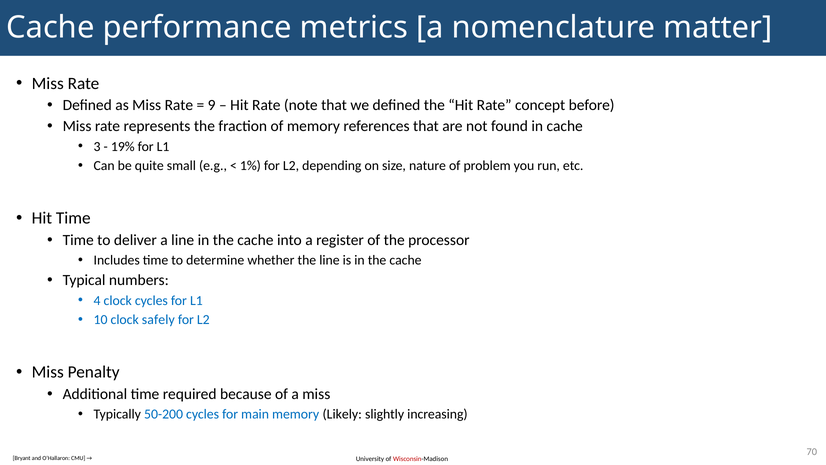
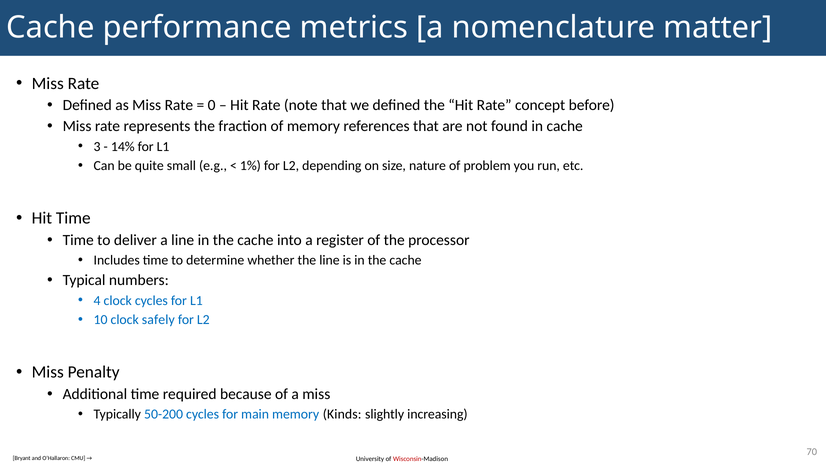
9: 9 -> 0
19%: 19% -> 14%
Likely: Likely -> Kinds
